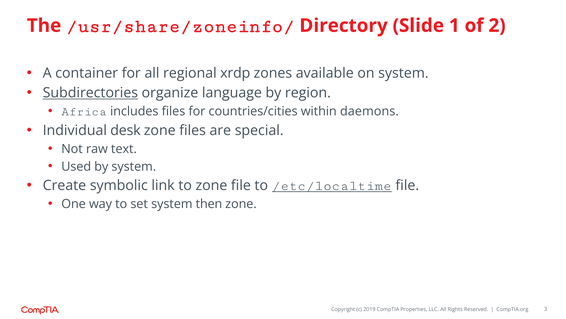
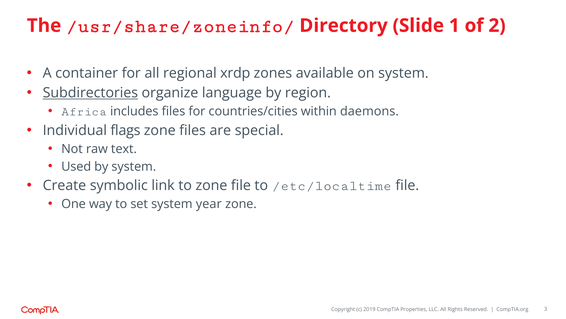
desk: desk -> flags
/etc/localtime underline: present -> none
then: then -> year
